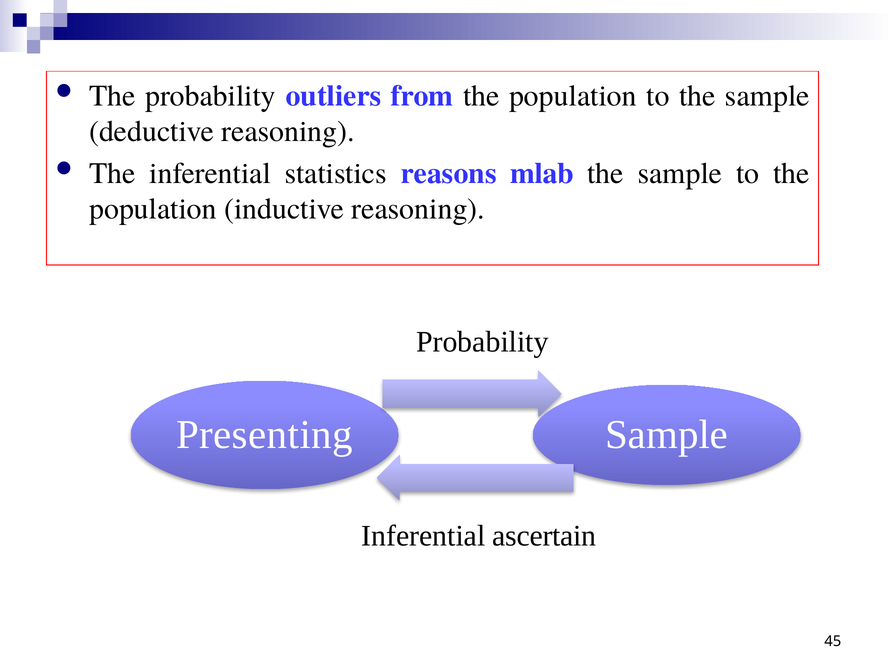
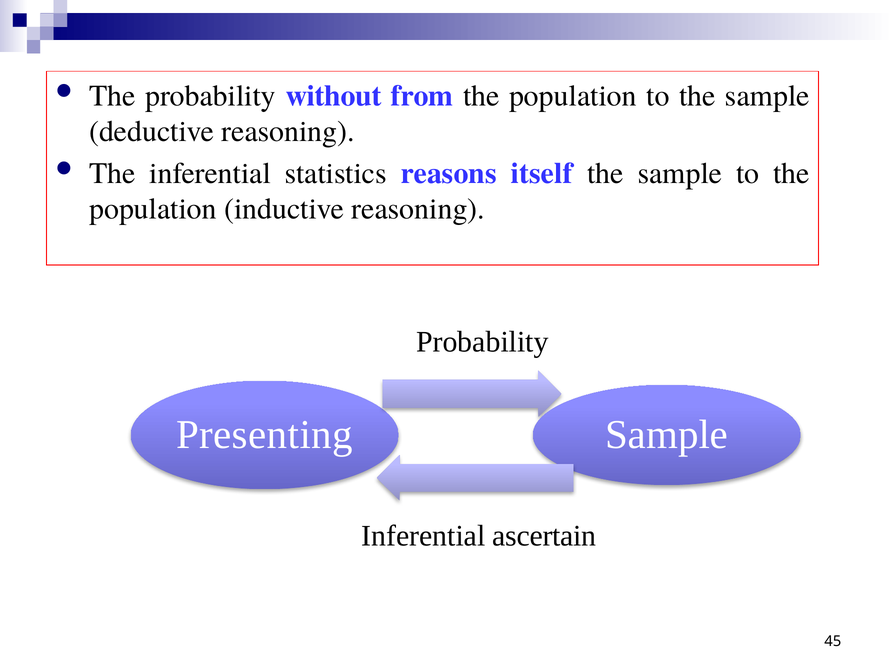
outliers: outliers -> without
mlab: mlab -> itself
